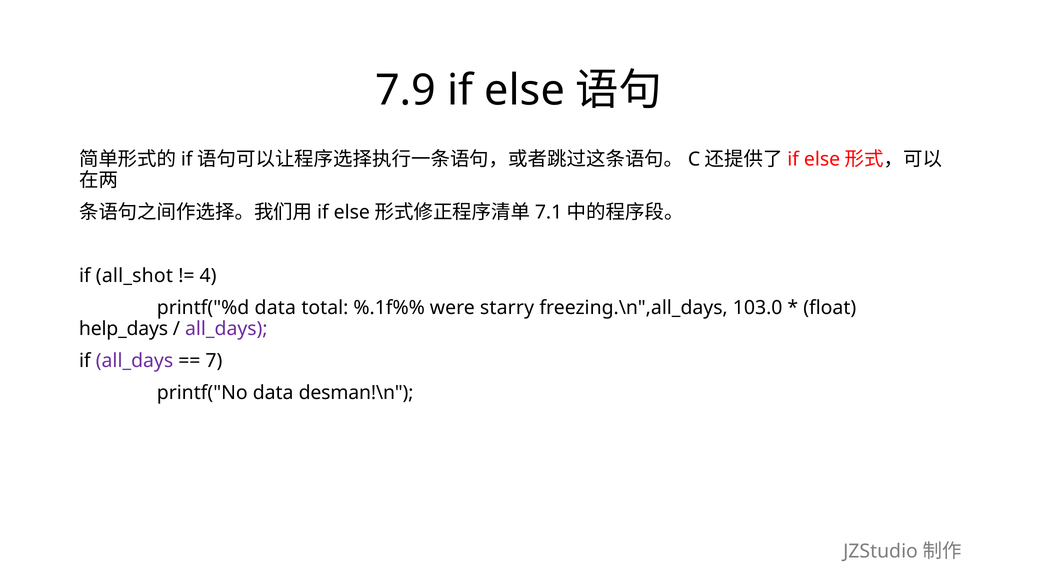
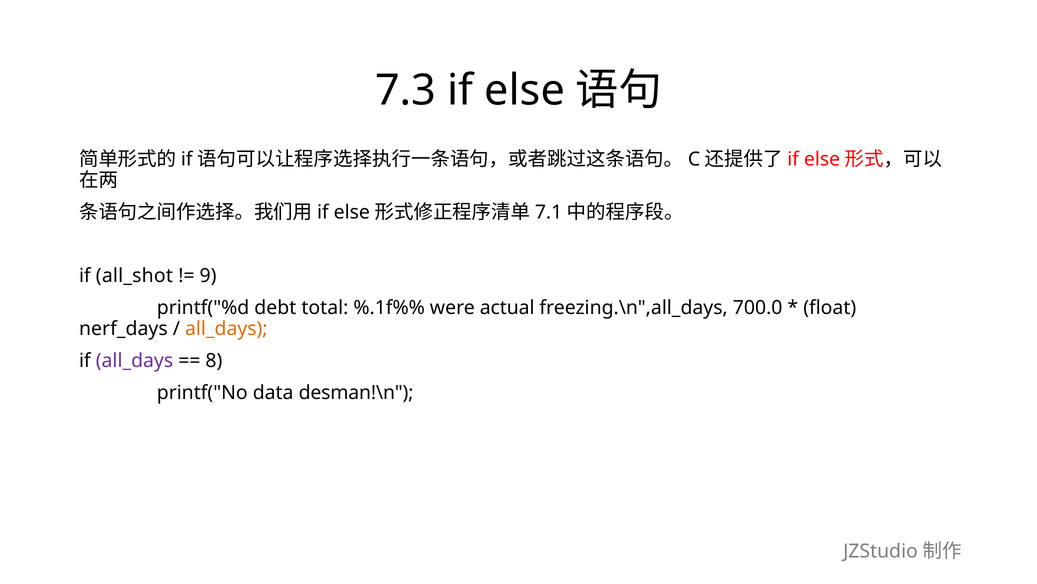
7.9: 7.9 -> 7.3
4: 4 -> 9
printf("%d data: data -> debt
starry: starry -> actual
103.0: 103.0 -> 700.0
help_days: help_days -> nerf_days
all_days at (226, 329) colour: purple -> orange
7: 7 -> 8
